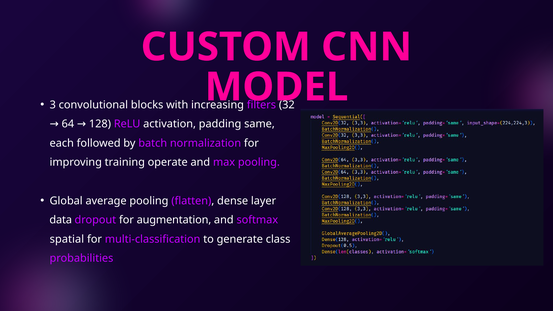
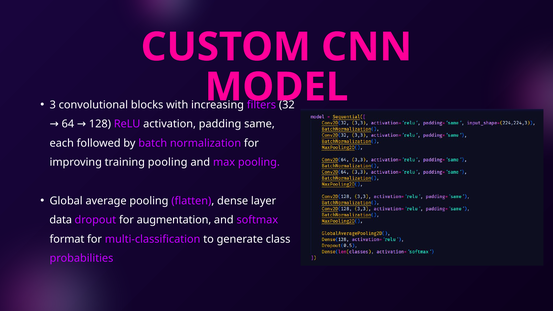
training operate: operate -> pooling
spatial: spatial -> format
